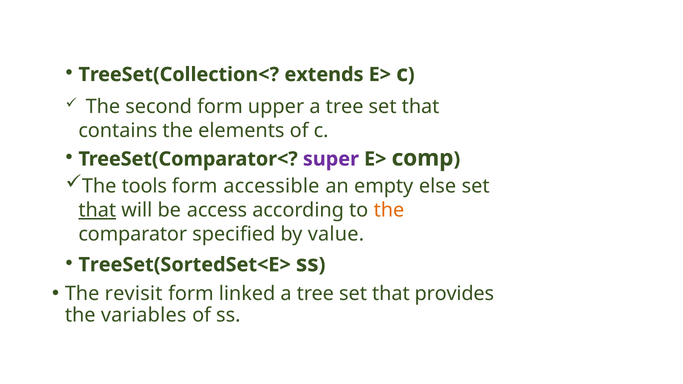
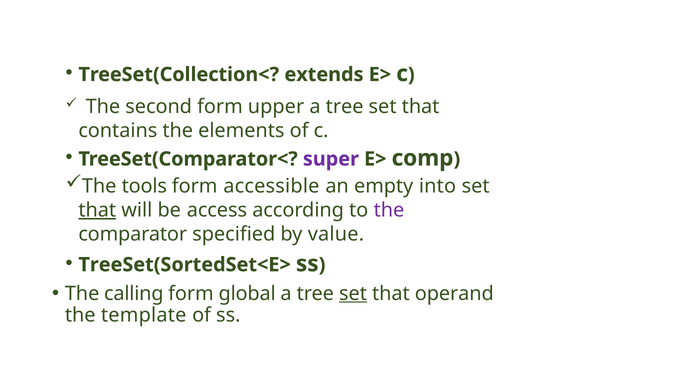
else: else -> into
the at (389, 210) colour: orange -> purple
revisit: revisit -> calling
linked: linked -> global
set at (353, 294) underline: none -> present
provides: provides -> operand
variables: variables -> template
